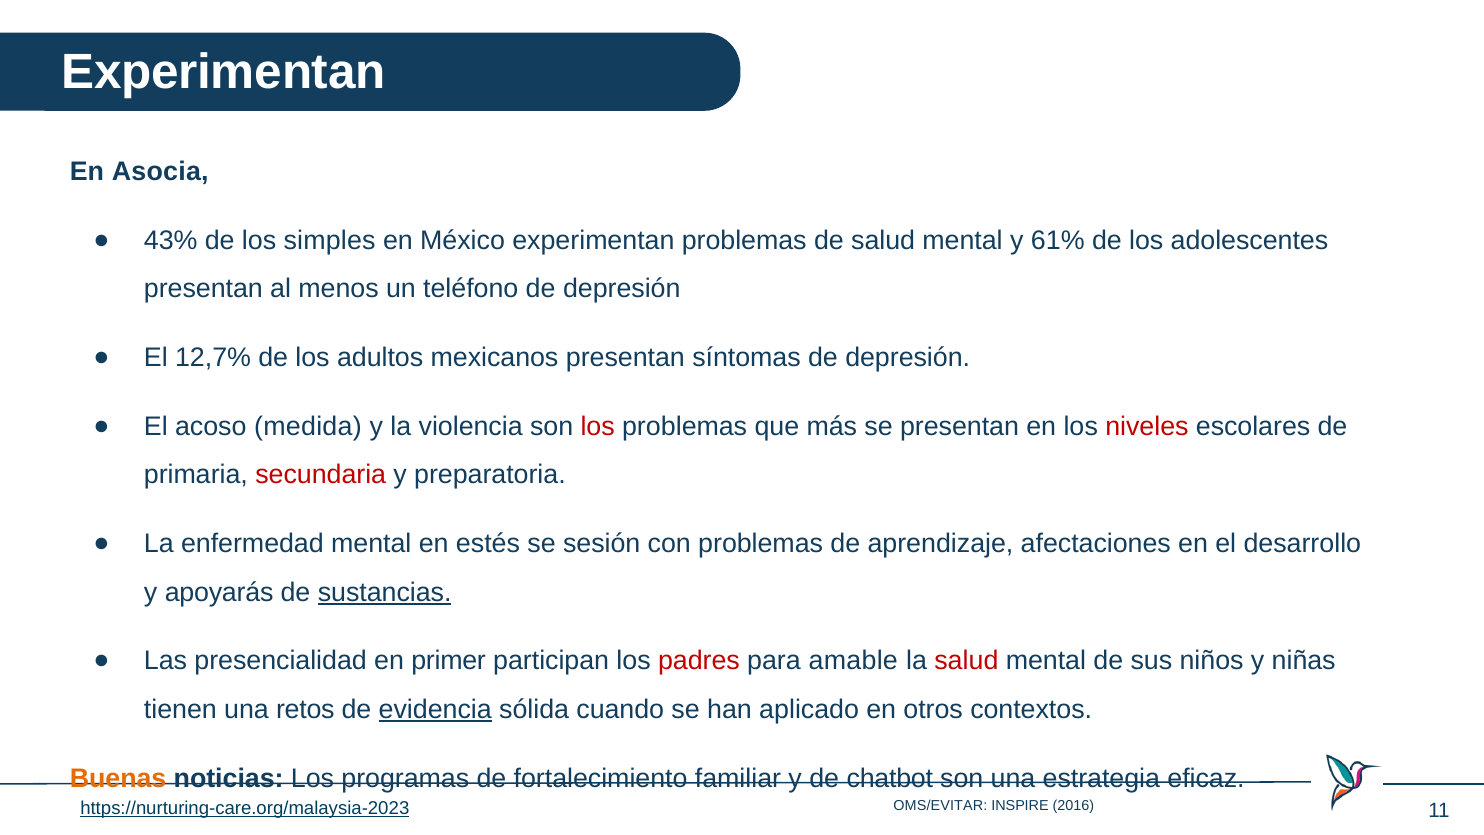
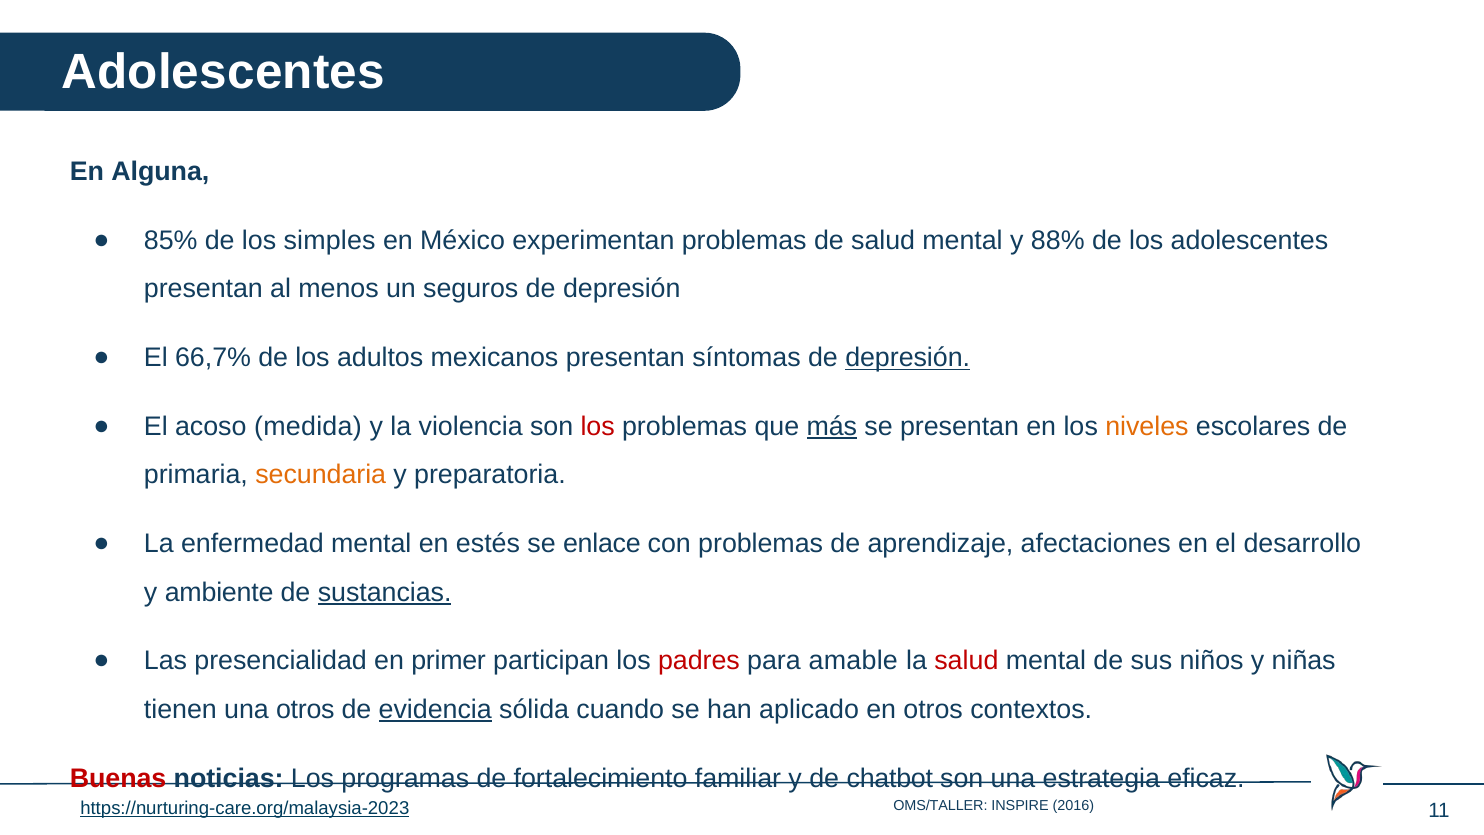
Experimentan at (223, 73): Experimentan -> Adolescentes
Asocia: Asocia -> Alguna
43%: 43% -> 85%
61%: 61% -> 88%
teléfono: teléfono -> seguros
12,7%: 12,7% -> 66,7%
depresión at (908, 358) underline: none -> present
más underline: none -> present
niveles colour: red -> orange
secundaria colour: red -> orange
sesión: sesión -> enlace
apoyarás: apoyarás -> ambiente
una retos: retos -> otros
Buenas colour: orange -> red
OMS/EVITAR: OMS/EVITAR -> OMS/TALLER
